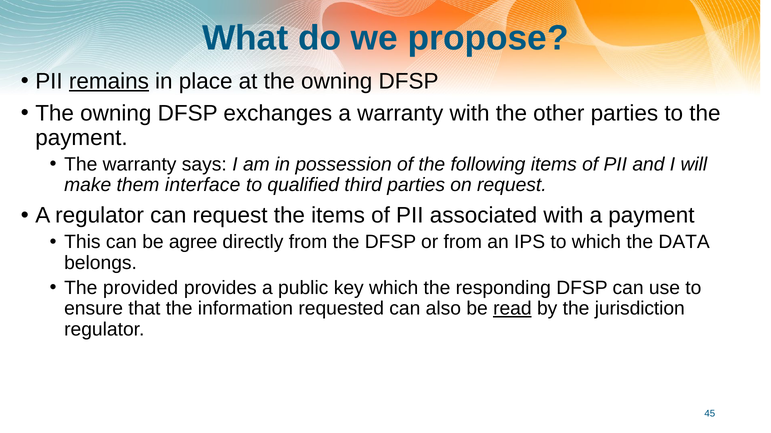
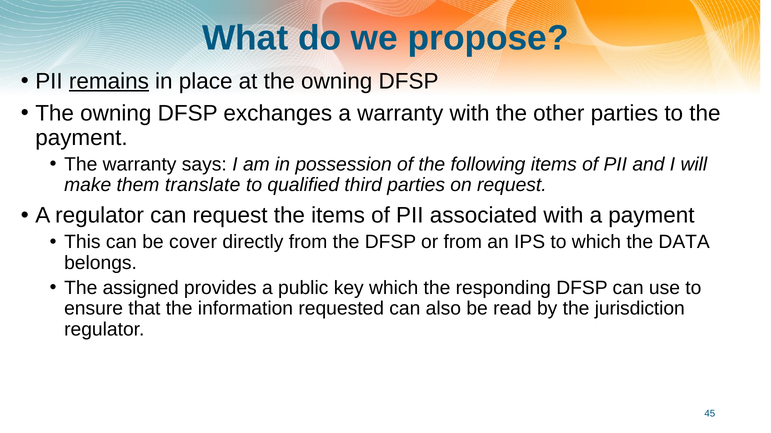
interface: interface -> translate
agree: agree -> cover
provided: provided -> assigned
read underline: present -> none
